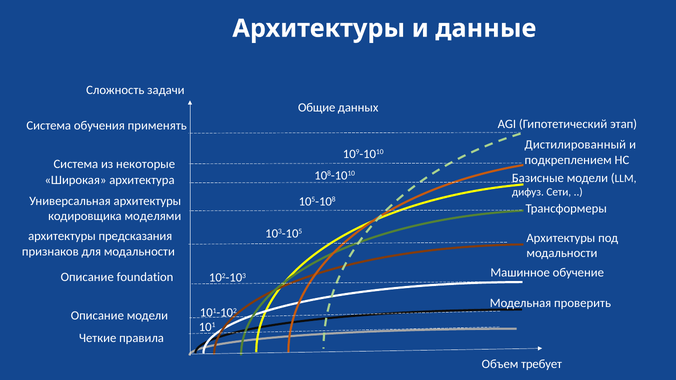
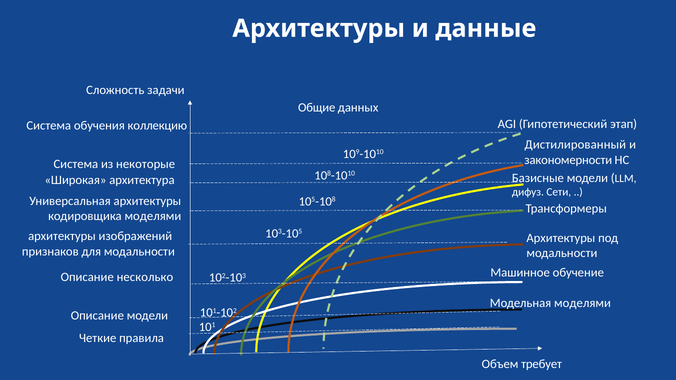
применять: применять -> коллекцию
подкреплением: подкреплением -> закономерности
предсказания: предсказания -> изображений
foundation: foundation -> несколько
Модельная проверить: проверить -> моделями
